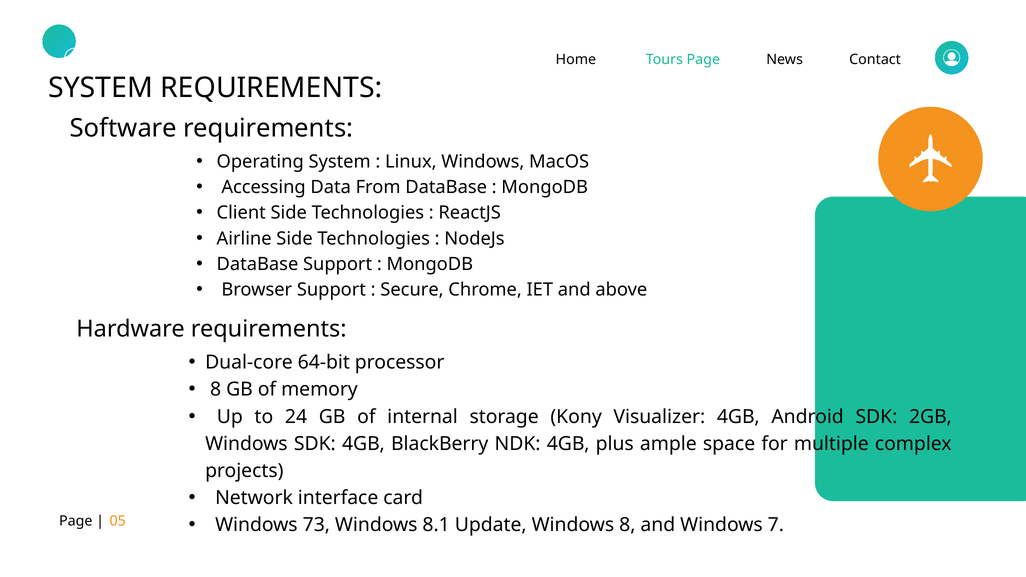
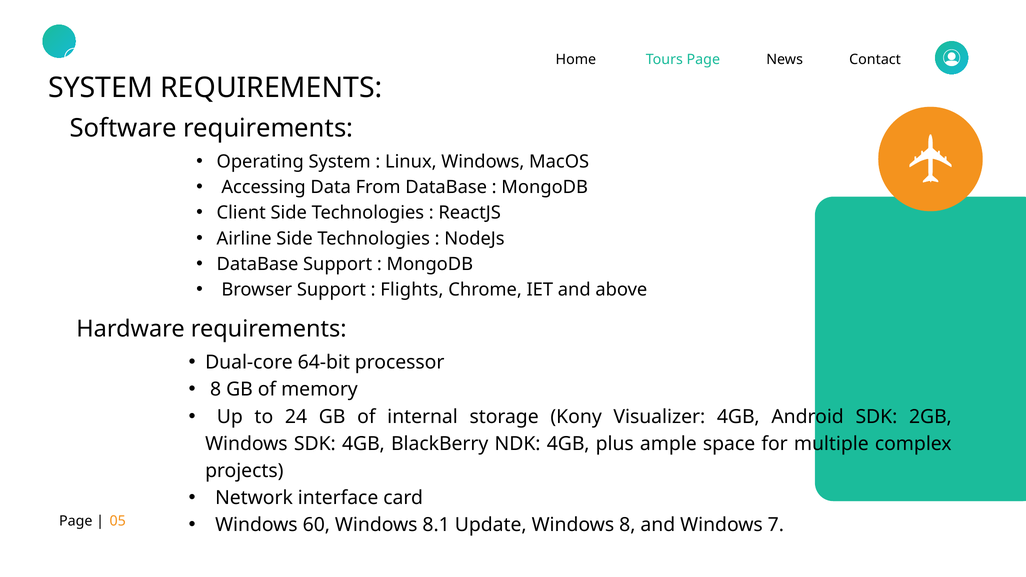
Secure: Secure -> Flights
73: 73 -> 60
